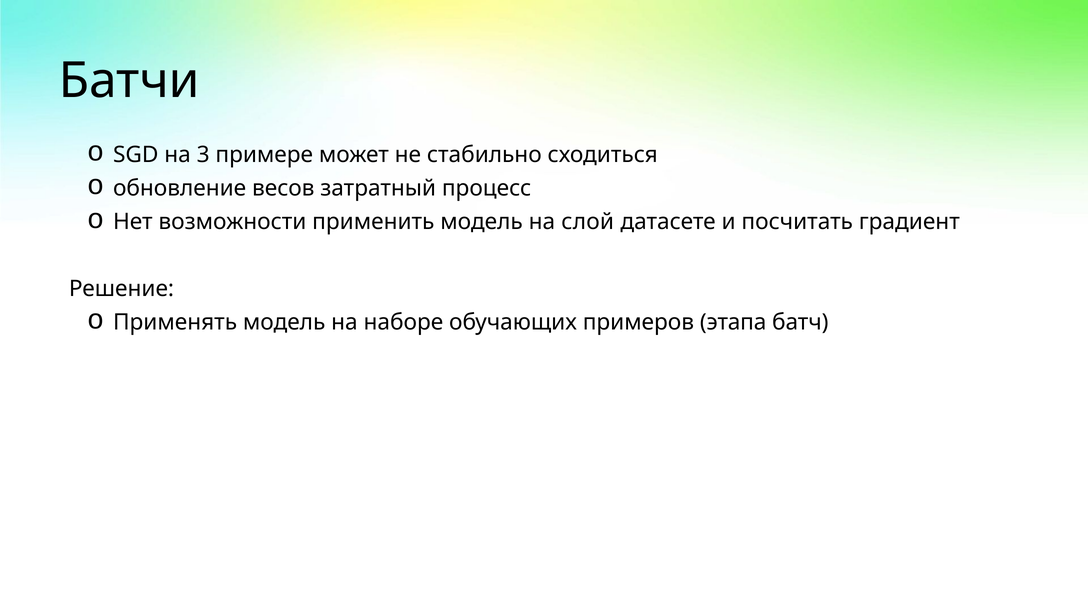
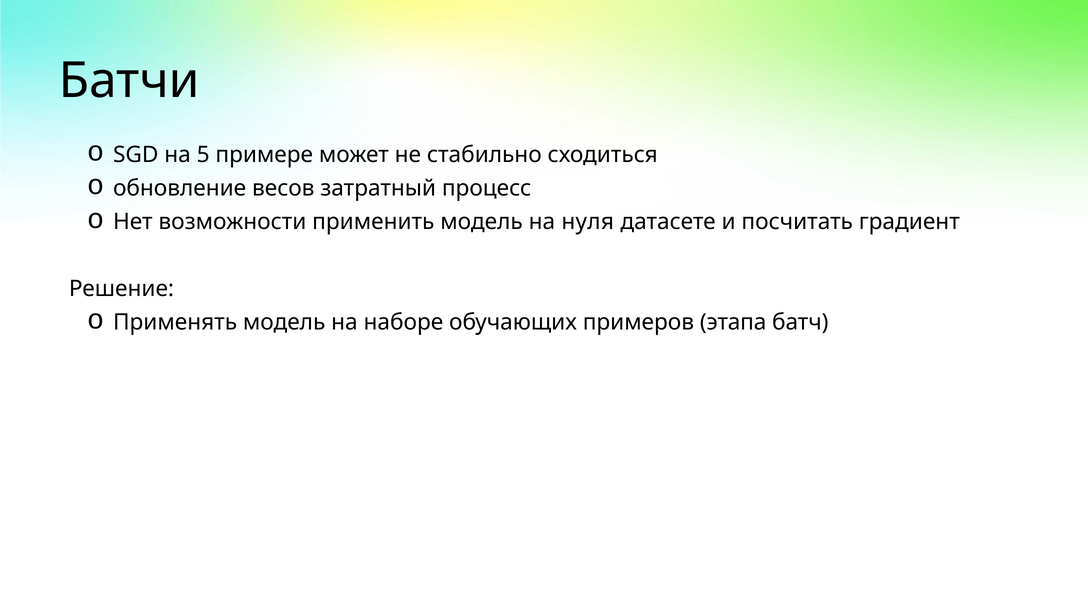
3: 3 -> 5
слой: слой -> нуля
